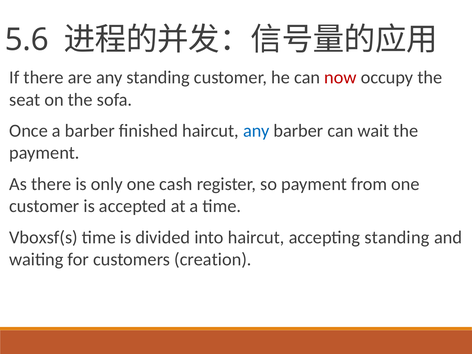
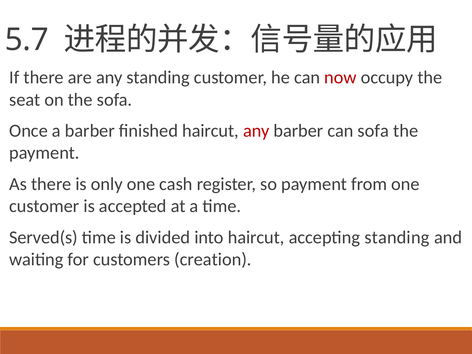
5.6: 5.6 -> 5.7
any at (256, 131) colour: blue -> red
can wait: wait -> sofa
Vboxsf(s: Vboxsf(s -> Served(s
